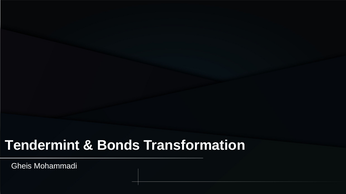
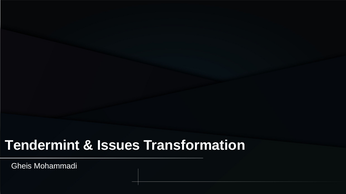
Bonds: Bonds -> Issues
